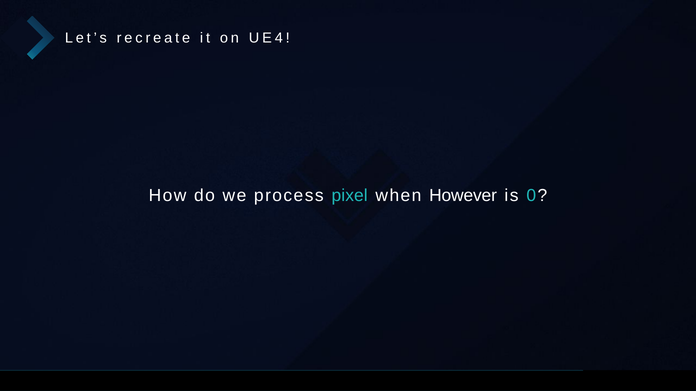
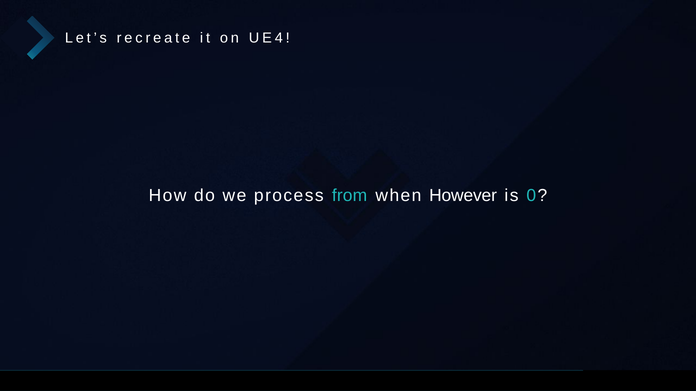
pixel: pixel -> from
